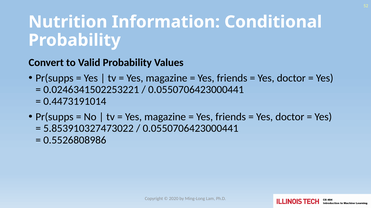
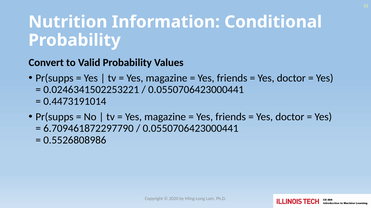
5.853910327473022: 5.853910327473022 -> 6.709461872297790
